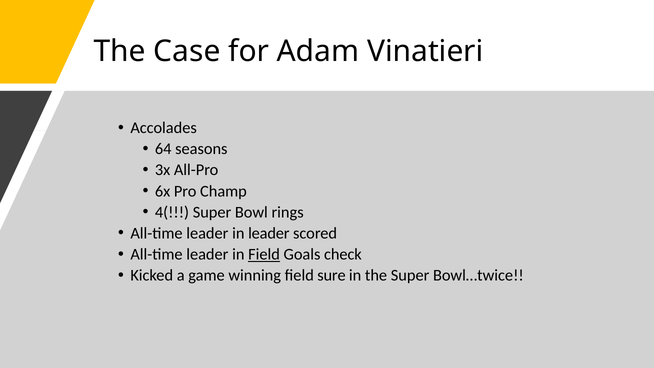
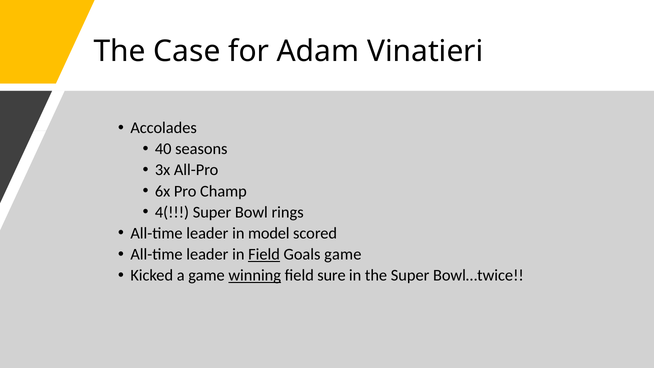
64: 64 -> 40
in leader: leader -> model
Goals check: check -> game
winning underline: none -> present
